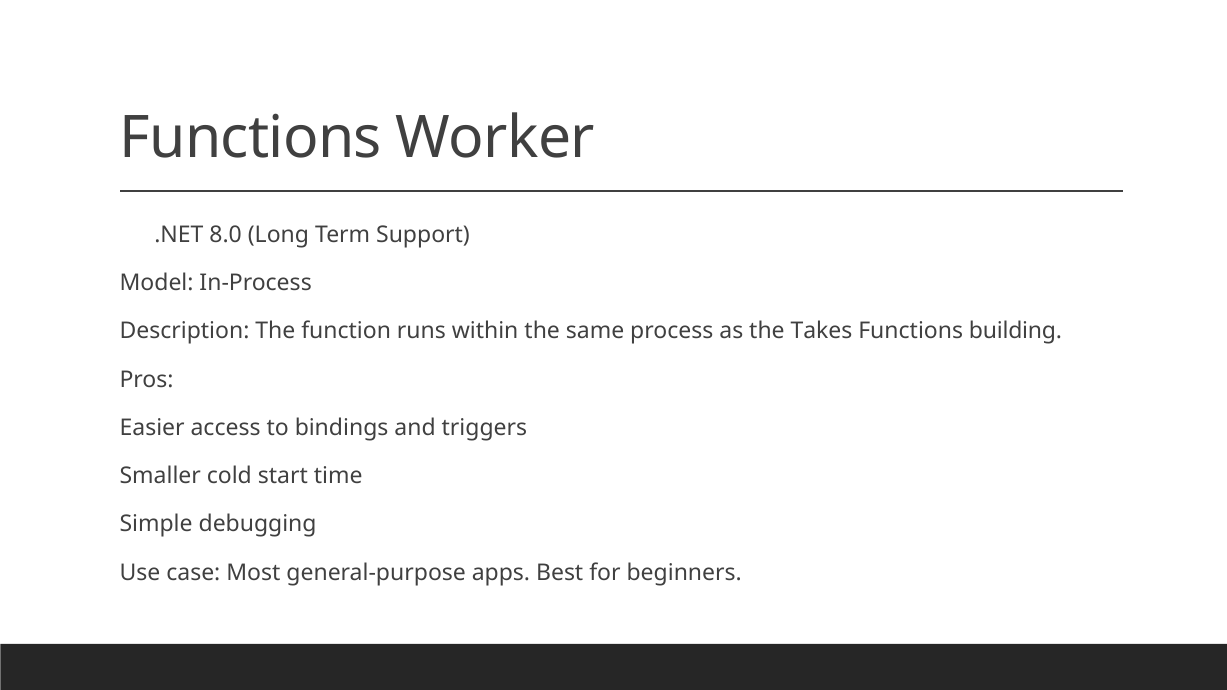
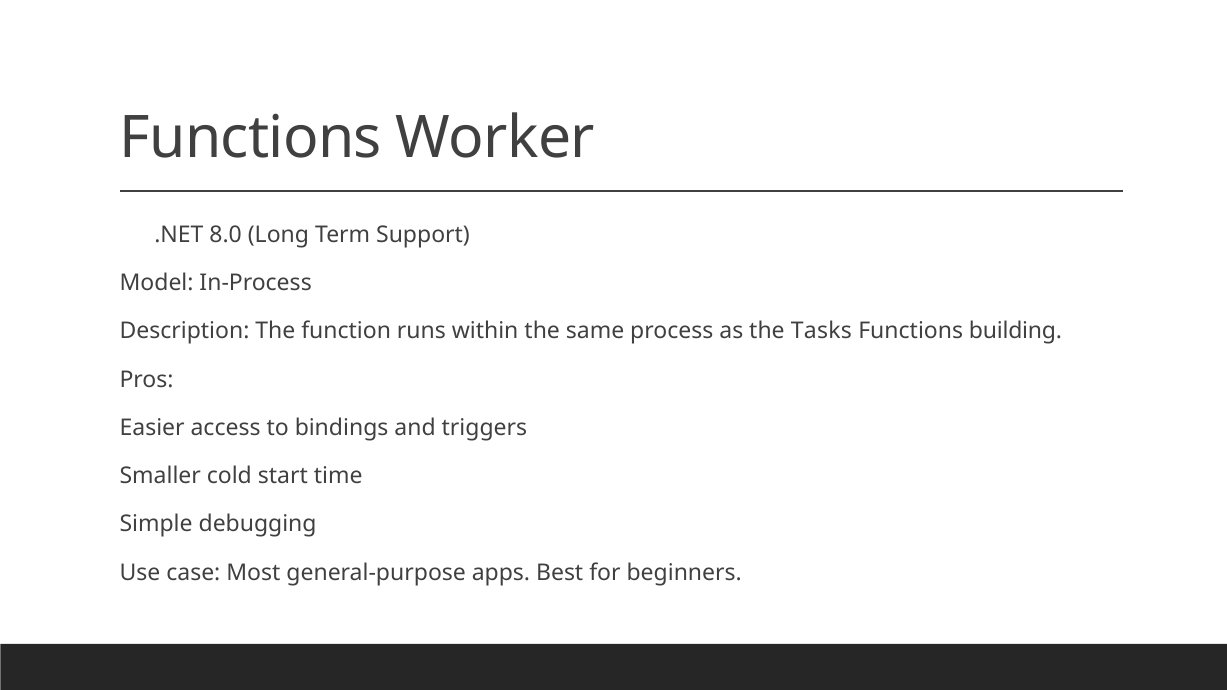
Takes: Takes -> Tasks
